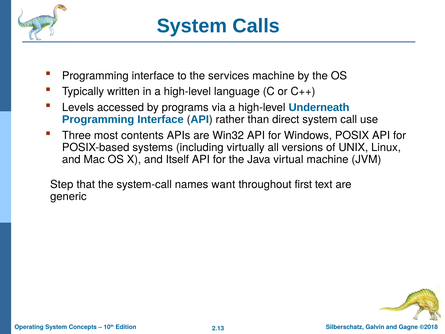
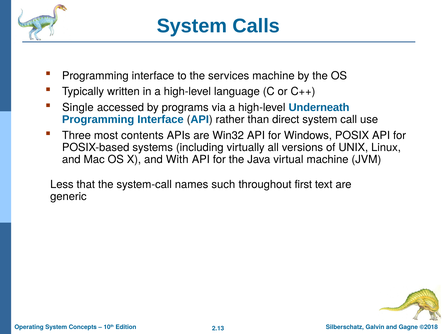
Levels: Levels -> Single
Itself: Itself -> With
Step: Step -> Less
want: want -> such
